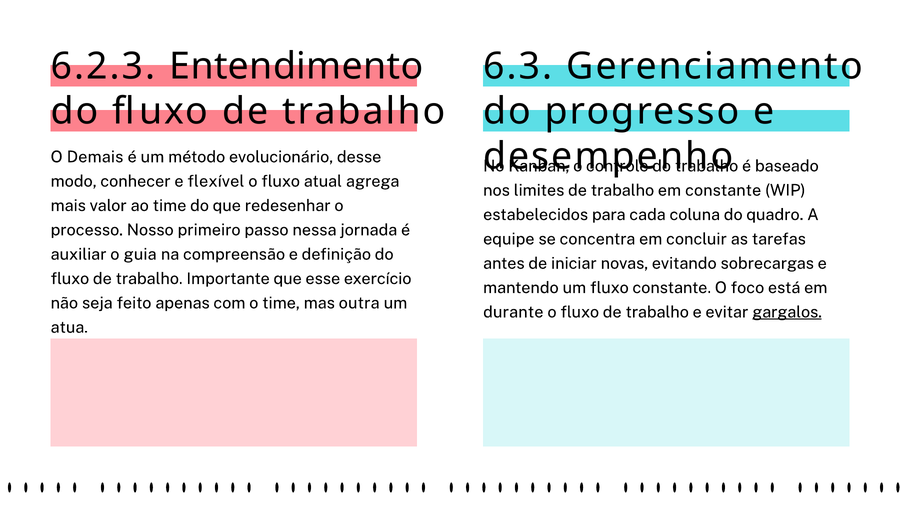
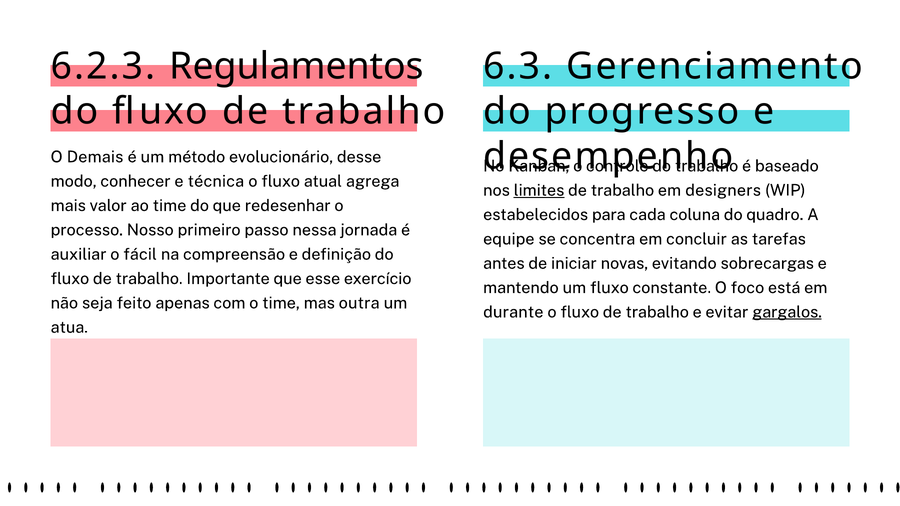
Entendimento: Entendimento -> Regulamentos
flexível: flexível -> técnica
limites underline: none -> present
em constante: constante -> designers
guia: guia -> fácil
